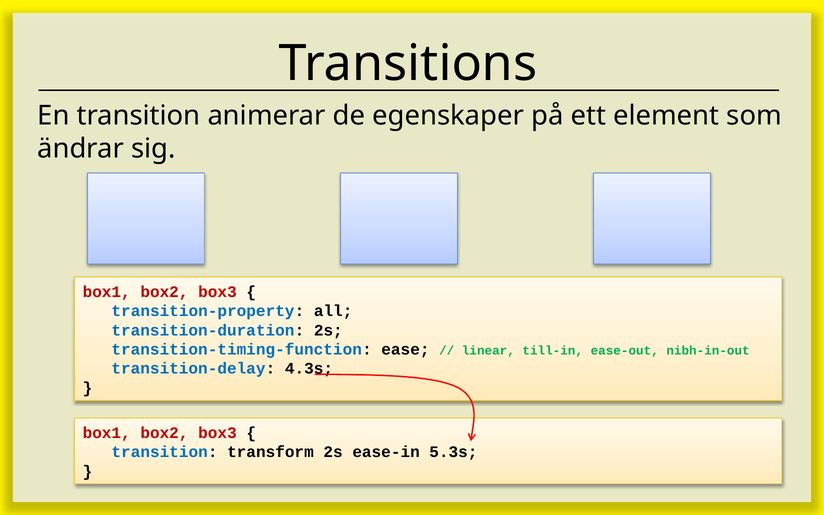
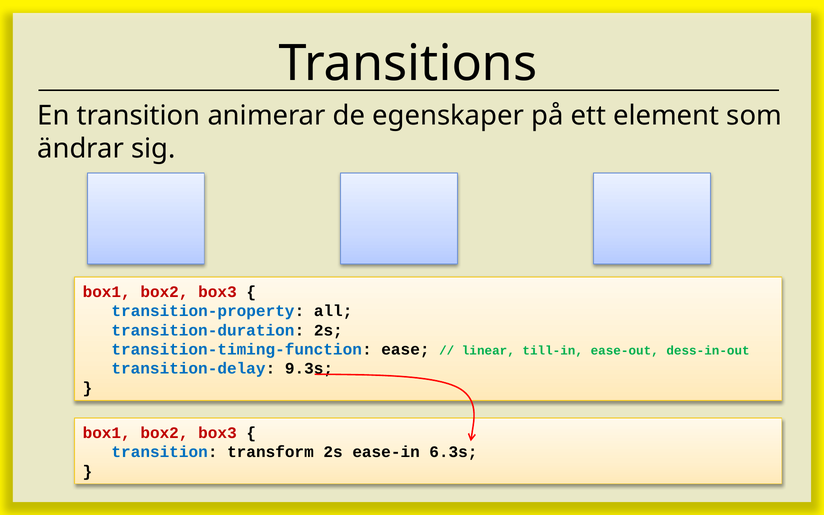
nibh-in-out: nibh-in-out -> dess-in-out
4.3s: 4.3s -> 9.3s
5.3s: 5.3s -> 6.3s
